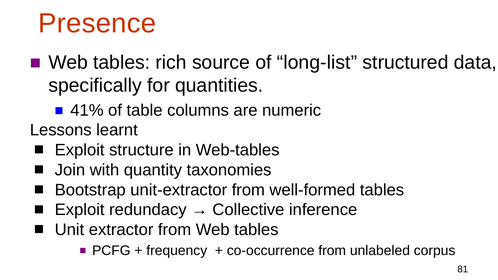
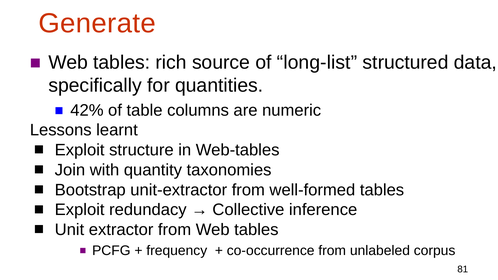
Presence: Presence -> Generate
41%: 41% -> 42%
